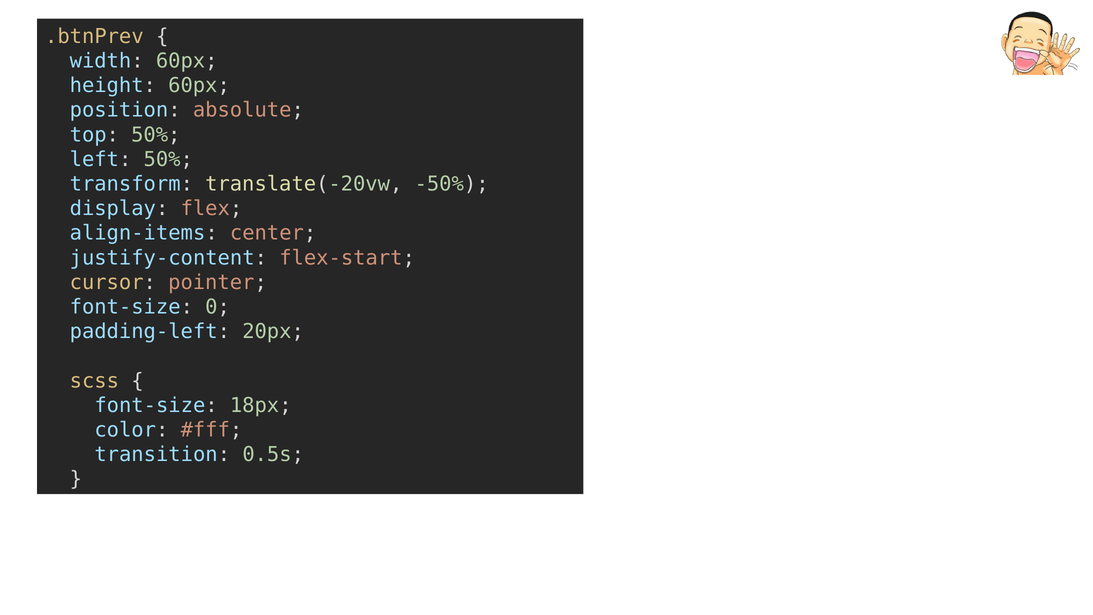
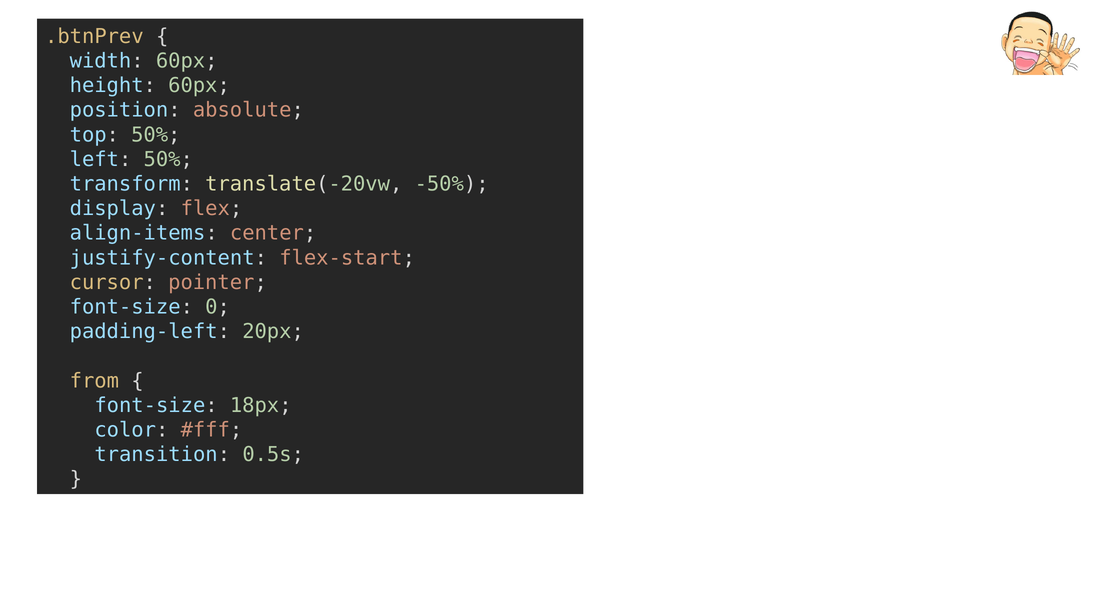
scss: scss -> from
